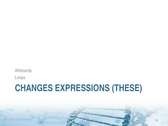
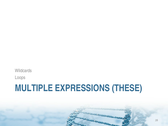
CHANGES: CHANGES -> MULTIPLE
